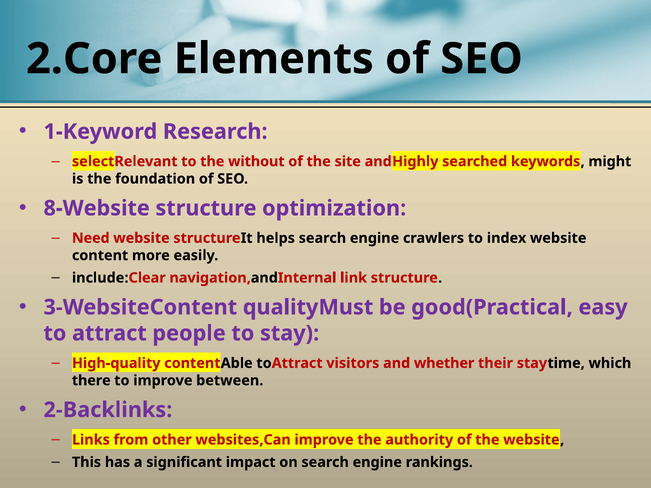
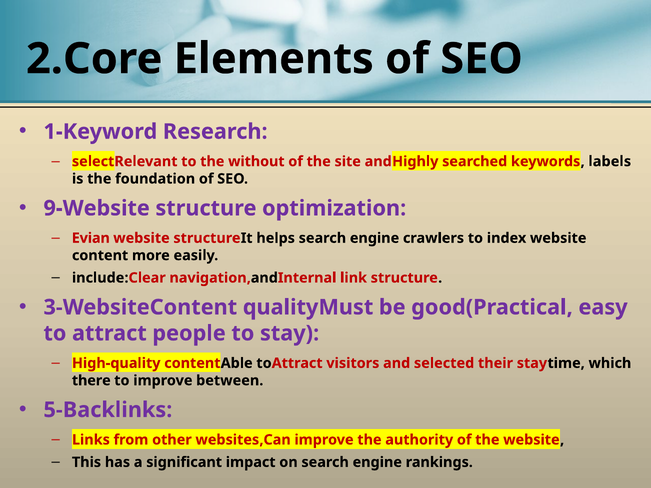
might: might -> labels
8-Website: 8-Website -> 9-Website
Need: Need -> Evian
whether: whether -> selected
2-Backlinks: 2-Backlinks -> 5-Backlinks
